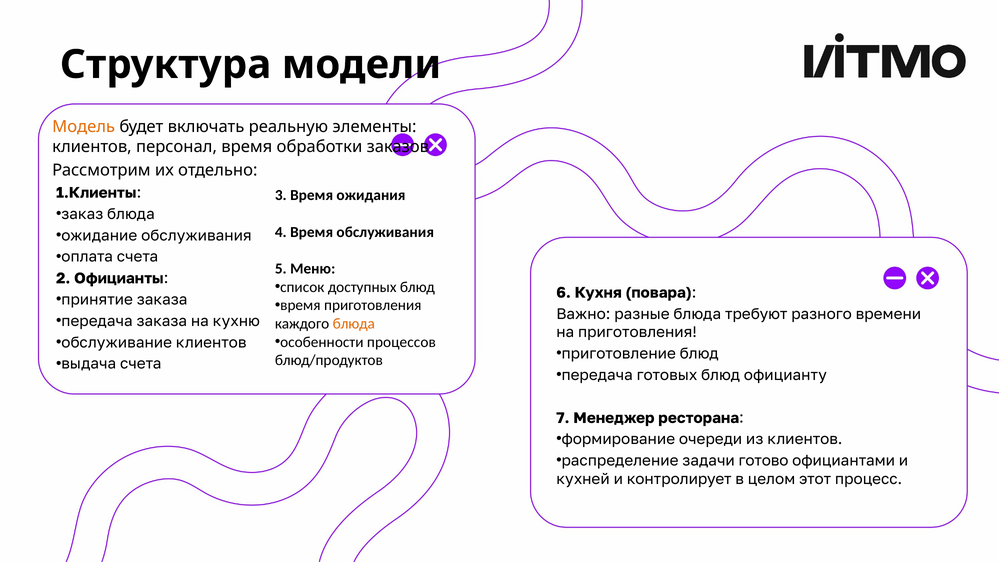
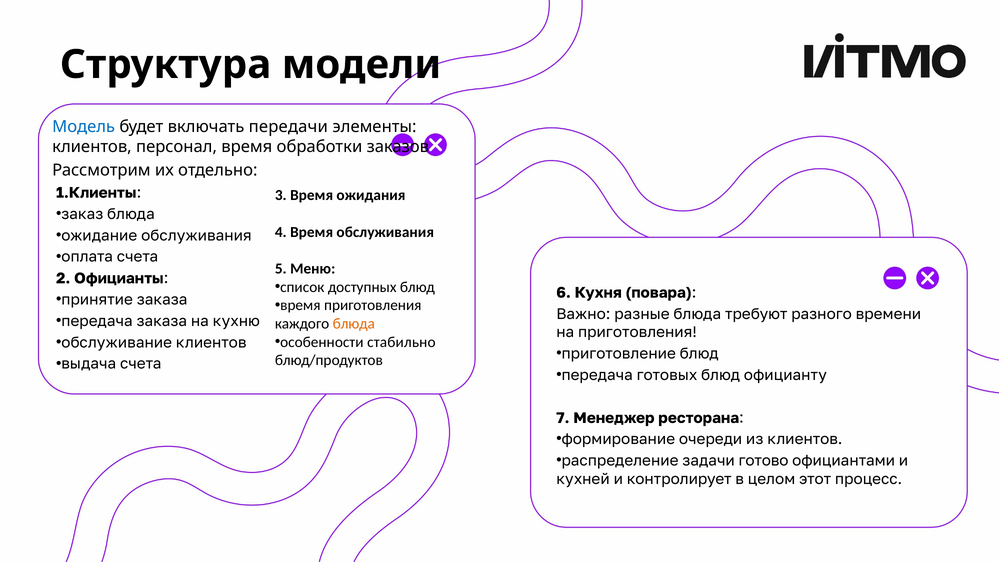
Модель colour: orange -> blue
реальную: реальную -> передачи
процессов: процессов -> стабильно
